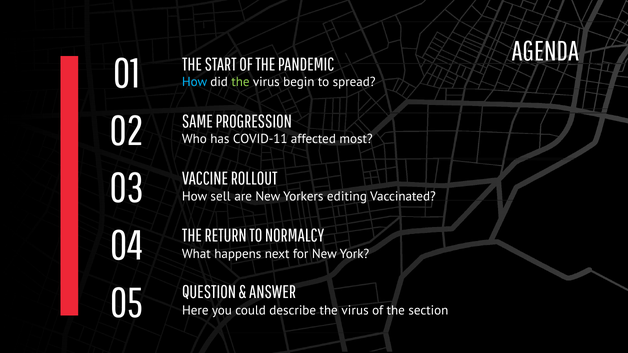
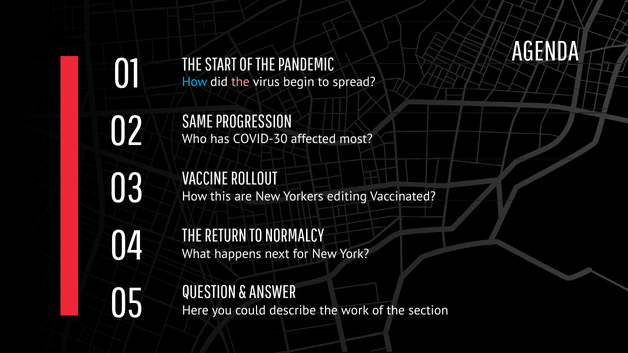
the at (241, 82) colour: light green -> pink
COVID-11: COVID-11 -> COVID-30
sell: sell -> this
describe the virus: virus -> work
